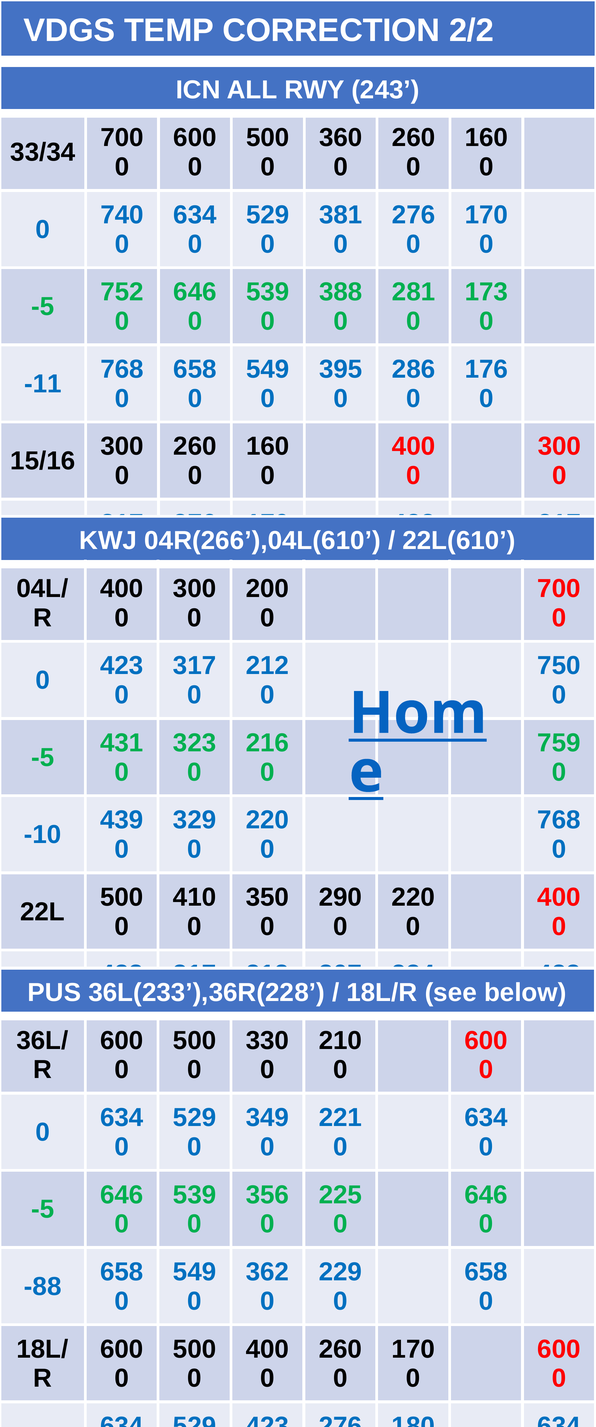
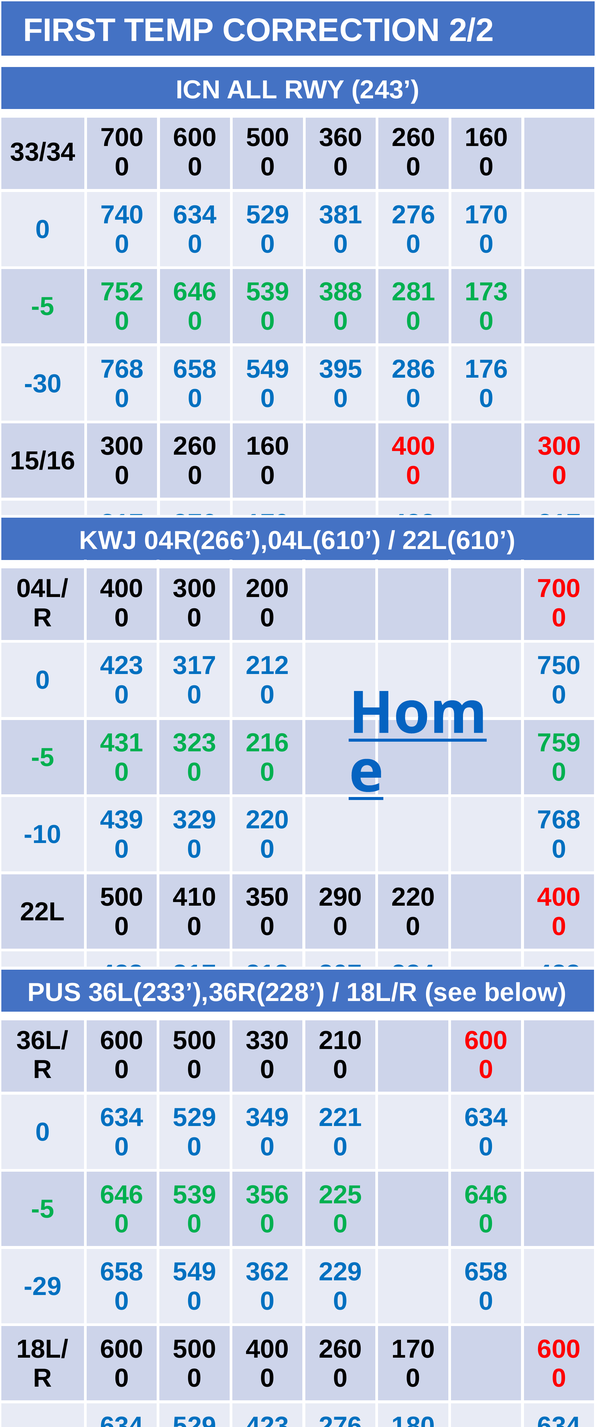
VDGS: VDGS -> FIRST
-11: -11 -> -30
-88: -88 -> -29
